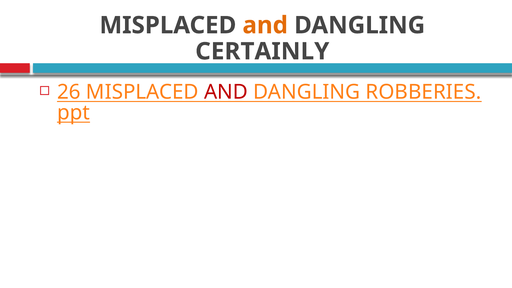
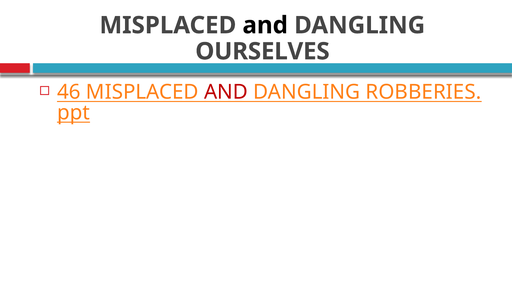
and at (265, 25) colour: orange -> black
CERTAINLY: CERTAINLY -> OURSELVES
26: 26 -> 46
